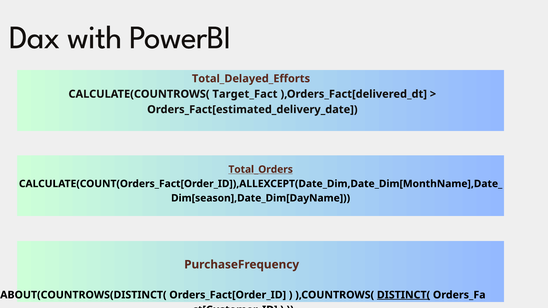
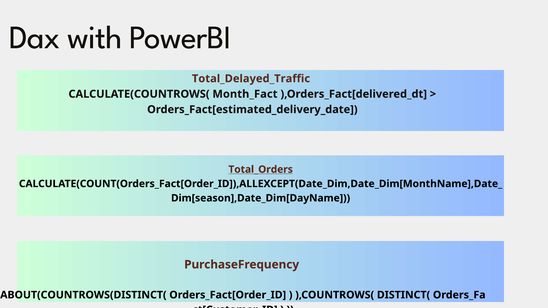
Total_Delayed_Efforts: Total_Delayed_Efforts -> Total_Delayed_Traffic
Target_Fact: Target_Fact -> Month_Fact
DISTINCT( underline: present -> none
